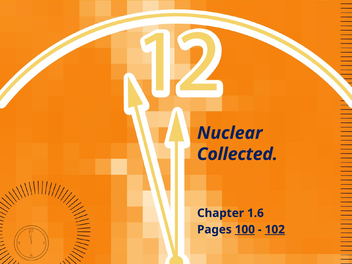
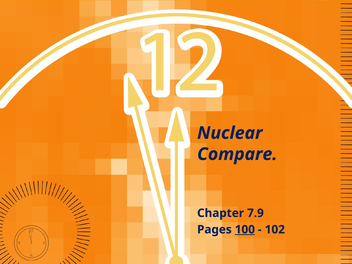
Collected: Collected -> Compare
1.6: 1.6 -> 7.9
102 underline: present -> none
